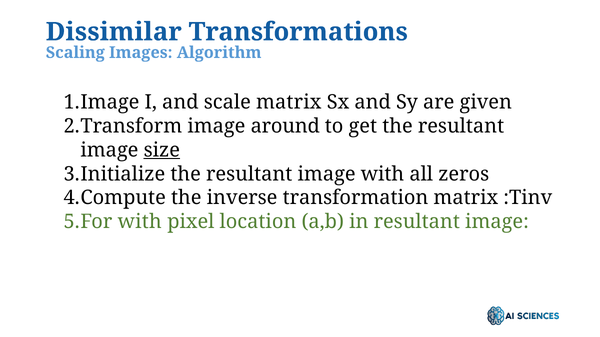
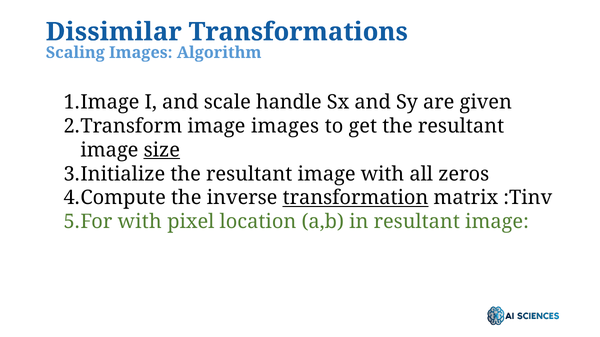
scale matrix: matrix -> handle
image around: around -> images
transformation underline: none -> present
